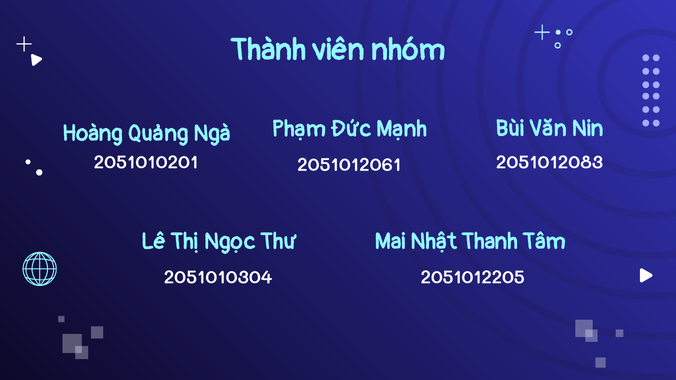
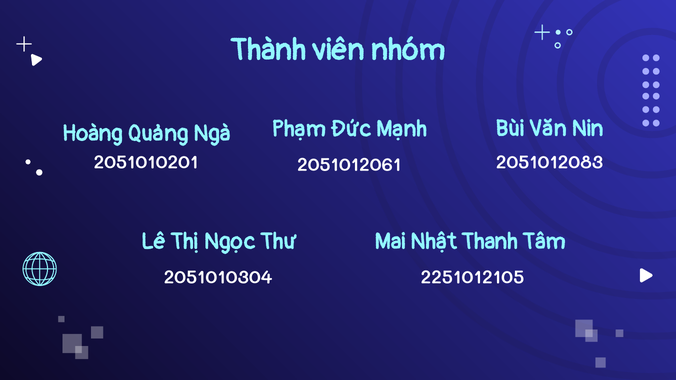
2051012205: 2051012205 -> 2251012105
